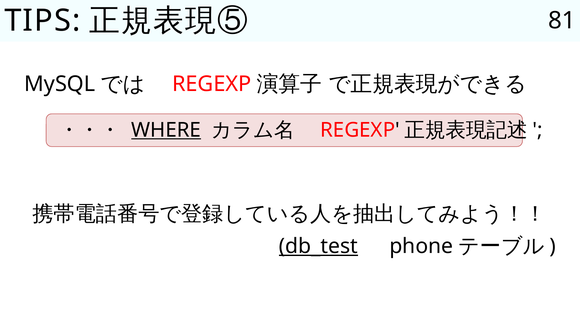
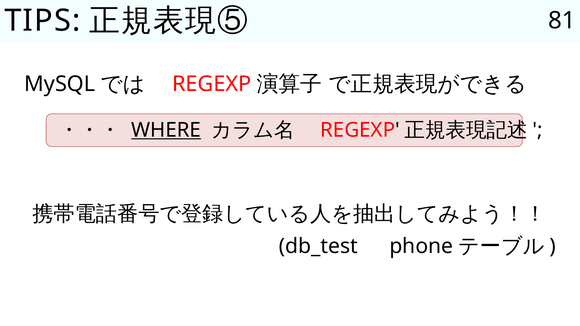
db_test underline: present -> none
